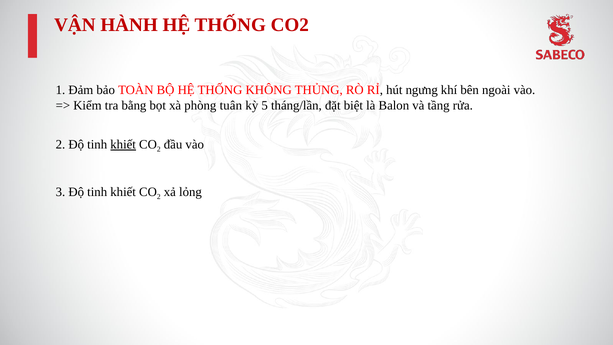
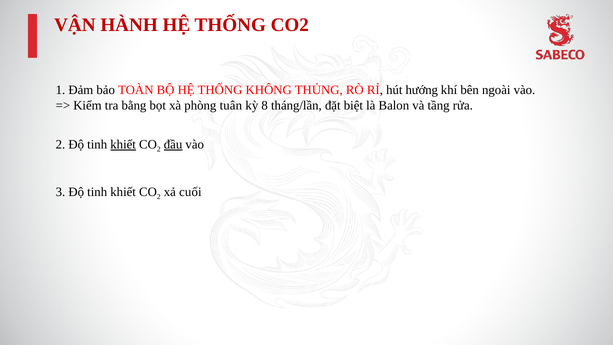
ngưng: ngưng -> hướng
5: 5 -> 8
đầu underline: none -> present
lỏng: lỏng -> cuối
